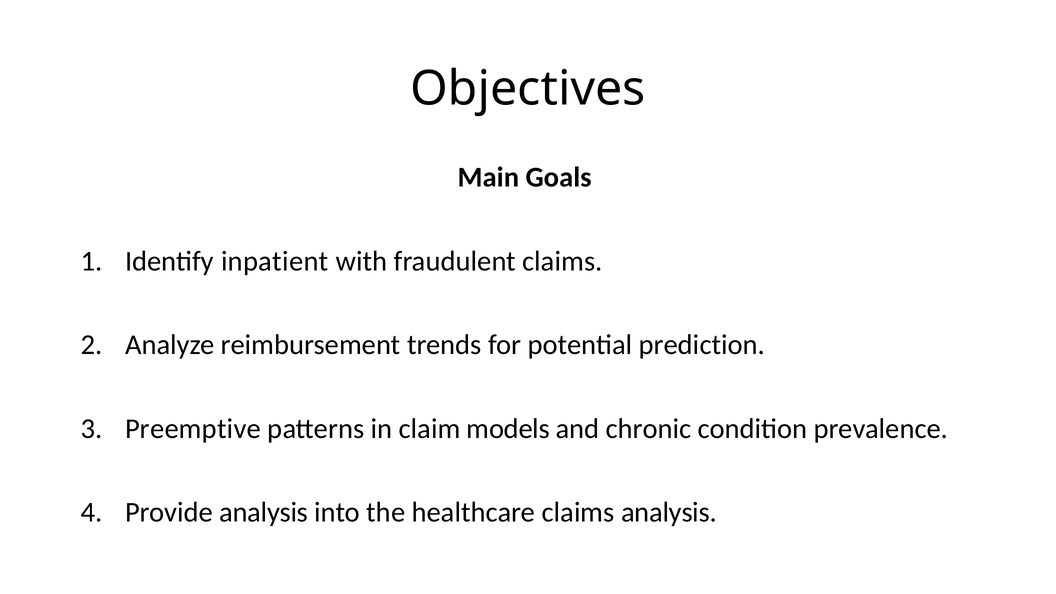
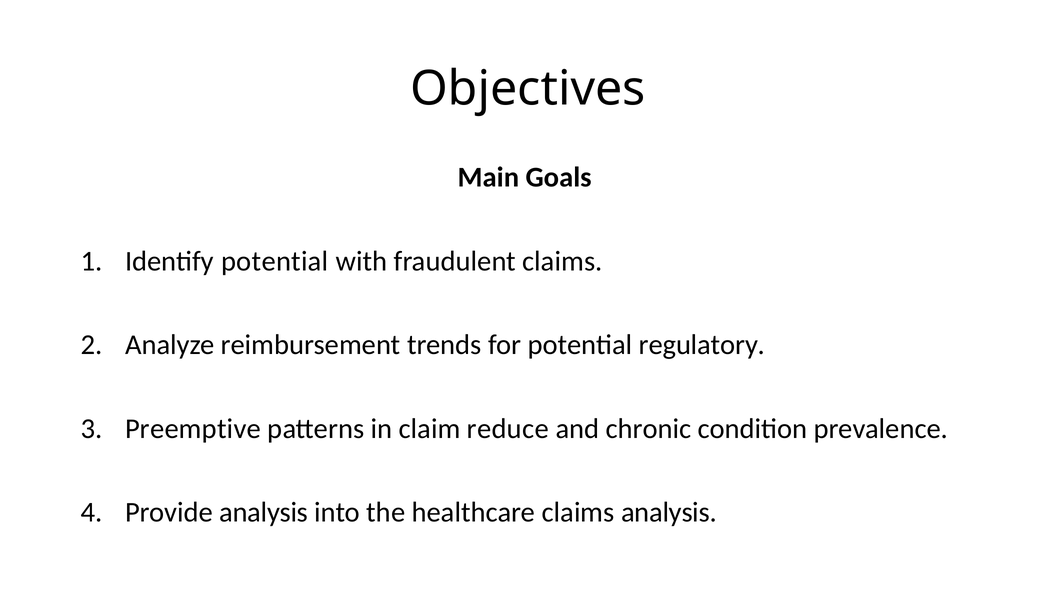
Identify inpatient: inpatient -> potential
prediction: prediction -> regulatory
models: models -> reduce
